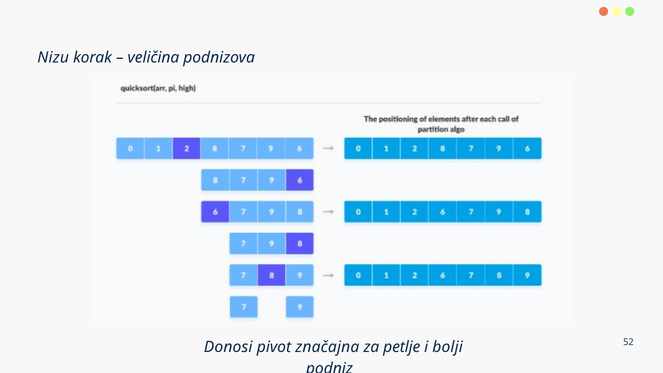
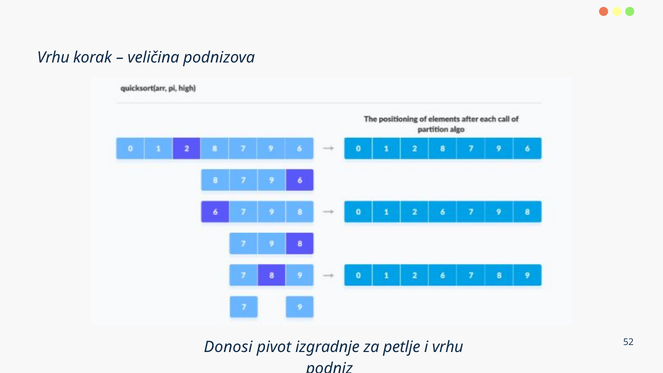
Nizu at (53, 58): Nizu -> Vrhu
značajna: značajna -> izgradnje
i bolji: bolji -> vrhu
